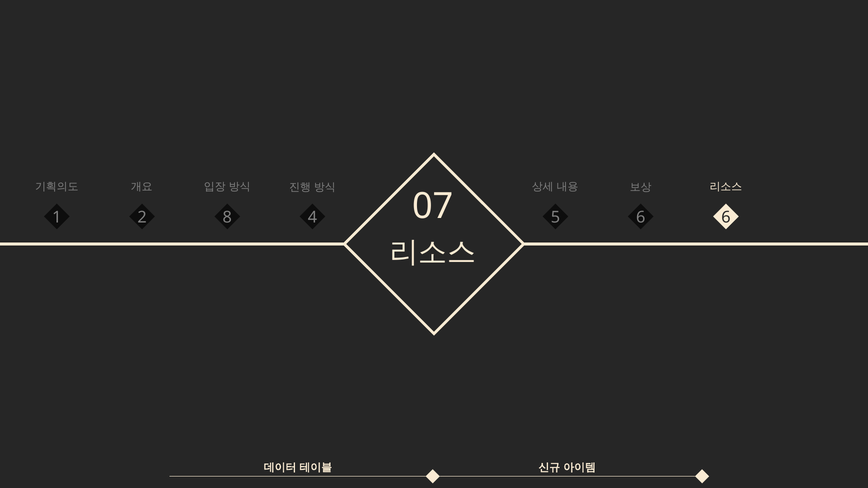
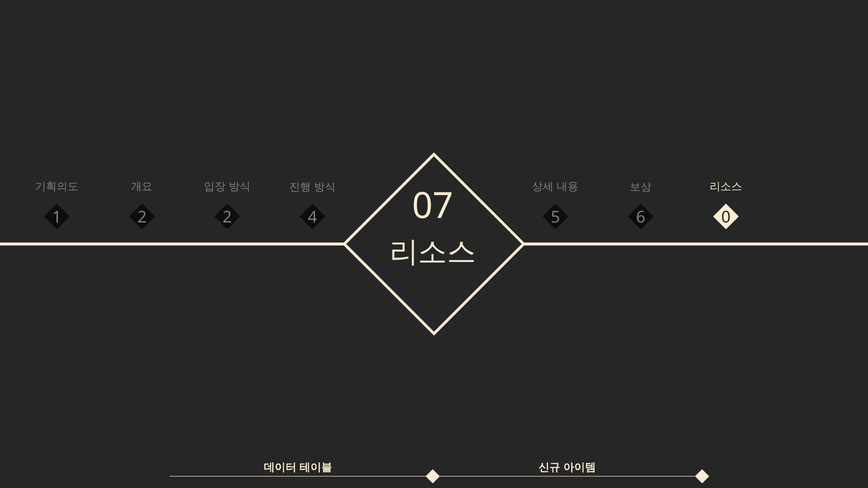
07 6: 6 -> 0
2 8: 8 -> 2
